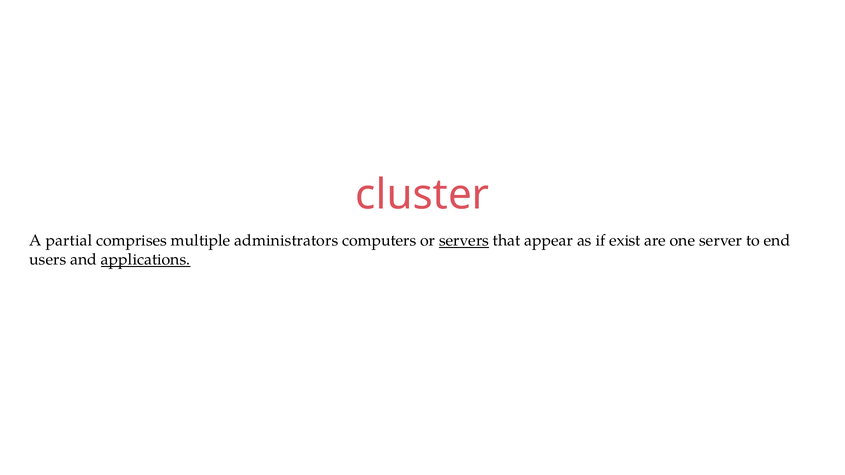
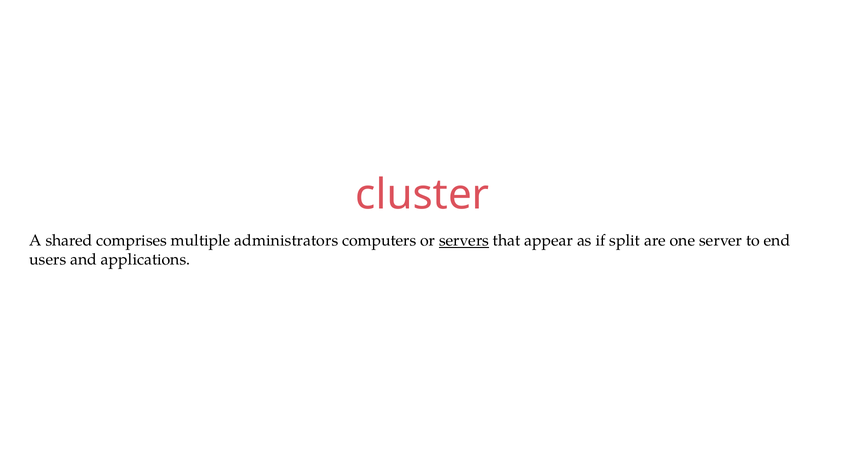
partial: partial -> shared
exist: exist -> split
applications underline: present -> none
